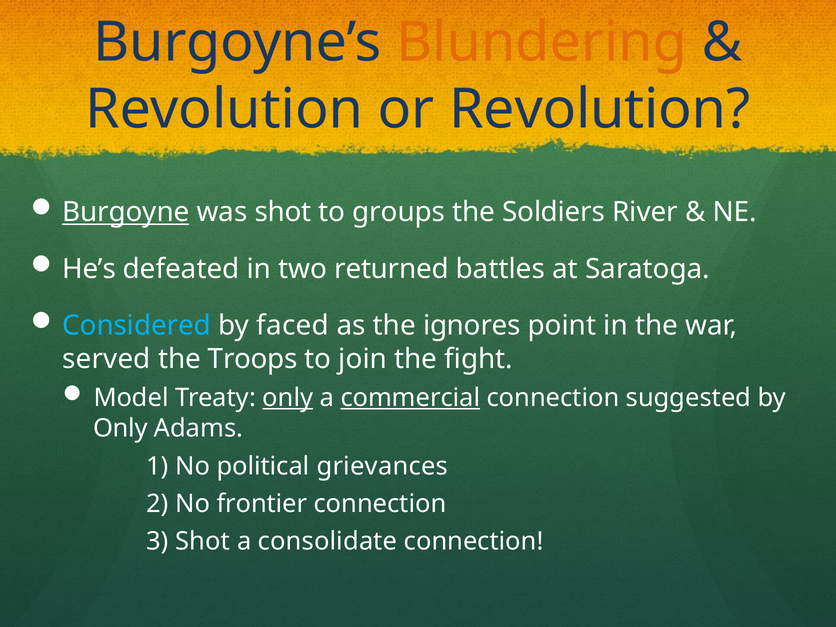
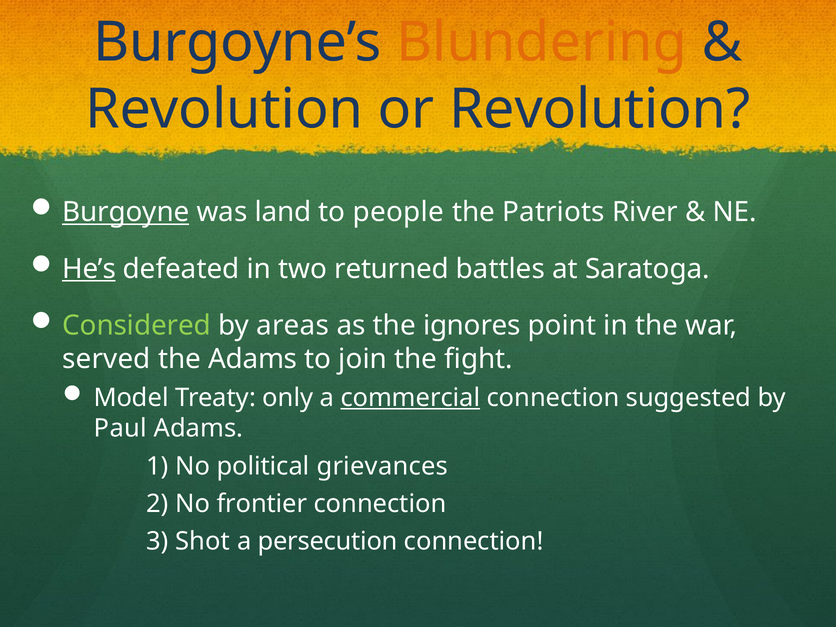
was shot: shot -> land
groups: groups -> people
Soldiers: Soldiers -> Patriots
He’s underline: none -> present
Considered colour: light blue -> light green
faced: faced -> areas
the Troops: Troops -> Adams
only at (288, 398) underline: present -> none
Only at (121, 428): Only -> Paul
consolidate: consolidate -> persecution
